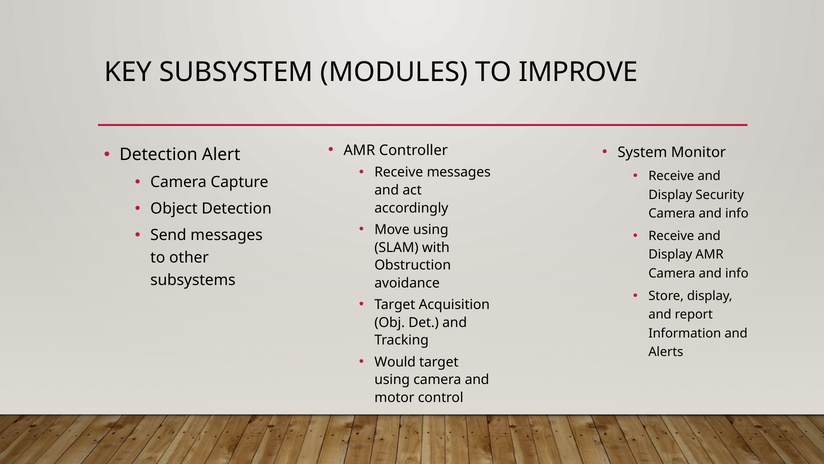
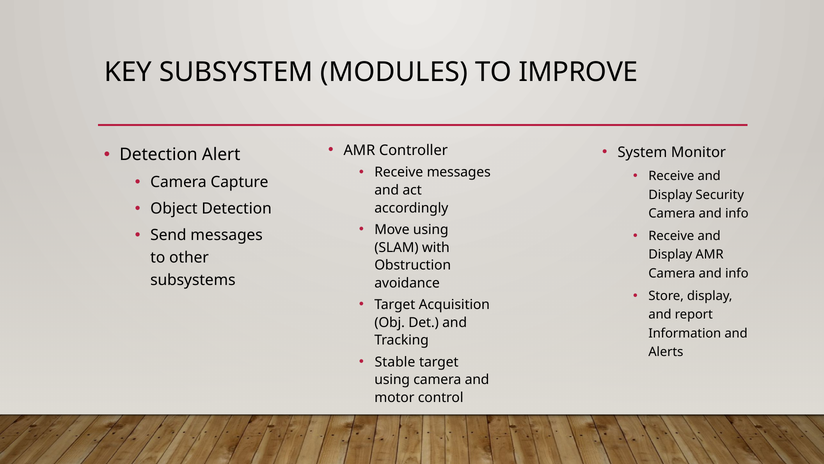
Would: Would -> Stable
